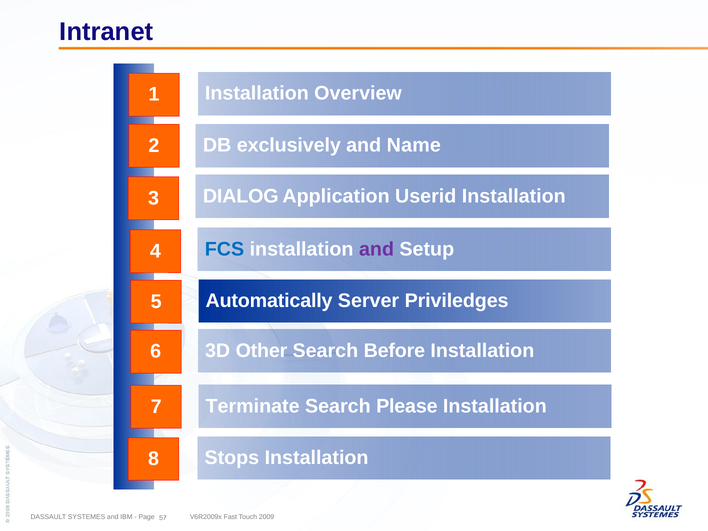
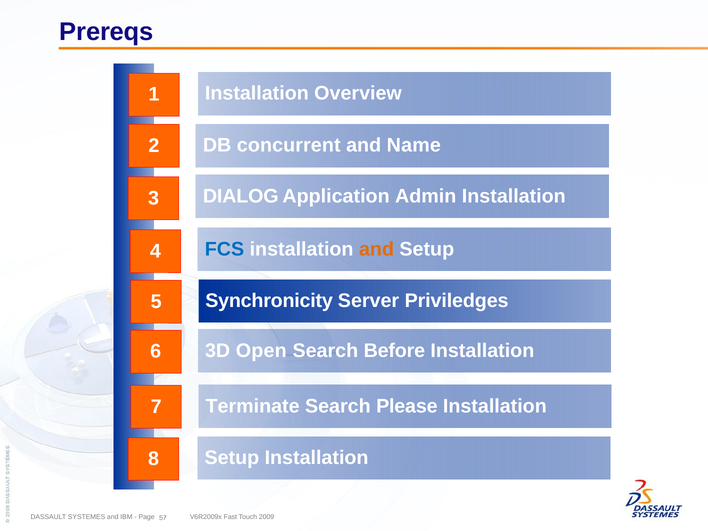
Intranet: Intranet -> Prereqs
exclusively: exclusively -> concurrent
Userid: Userid -> Admin
and at (377, 249) colour: purple -> orange
Automatically: Automatically -> Synchronicity
Other: Other -> Open
Stops at (232, 458): Stops -> Setup
